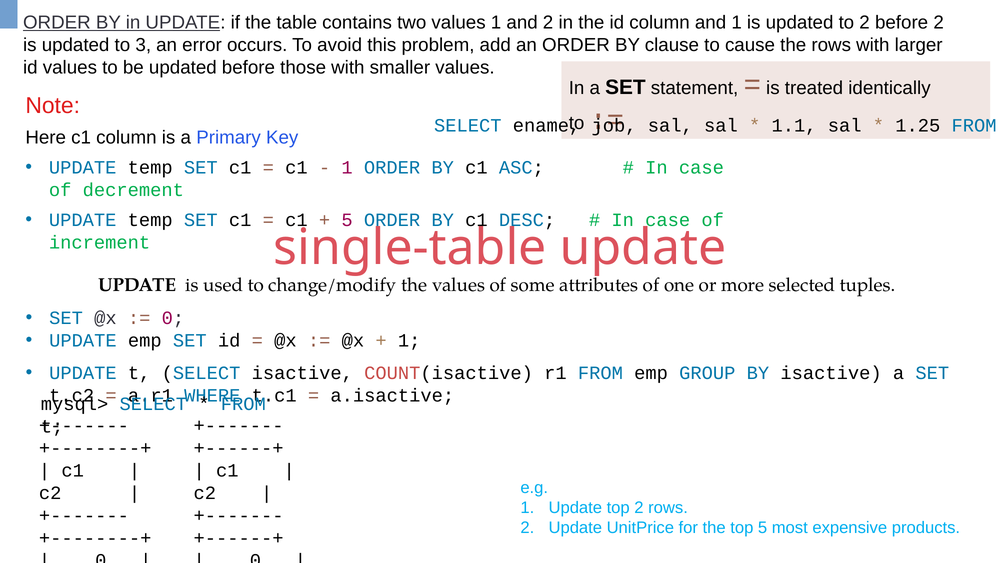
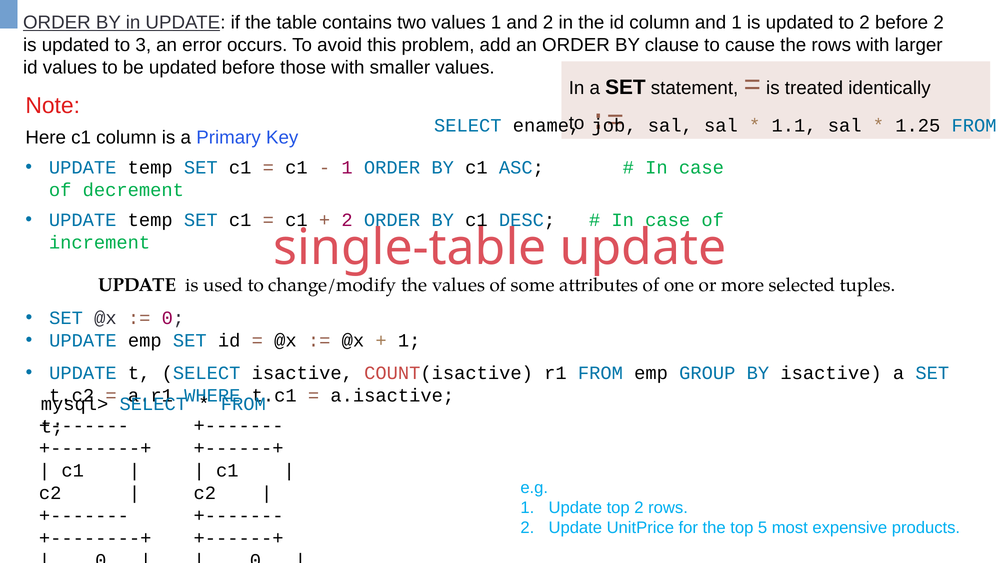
5 at (347, 220): 5 -> 2
